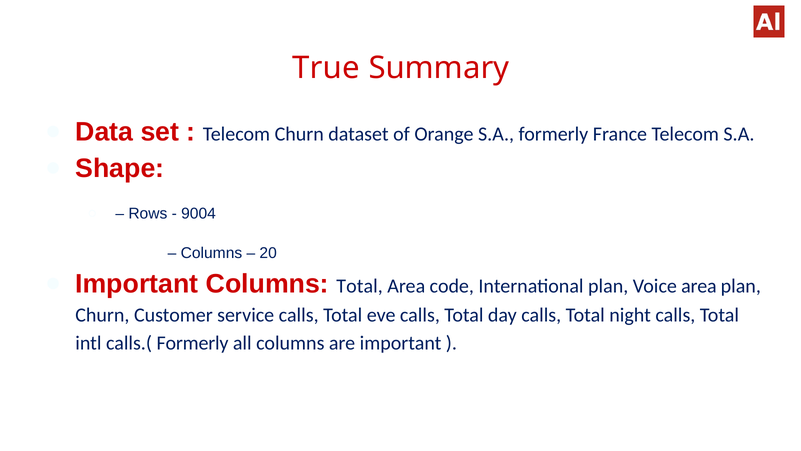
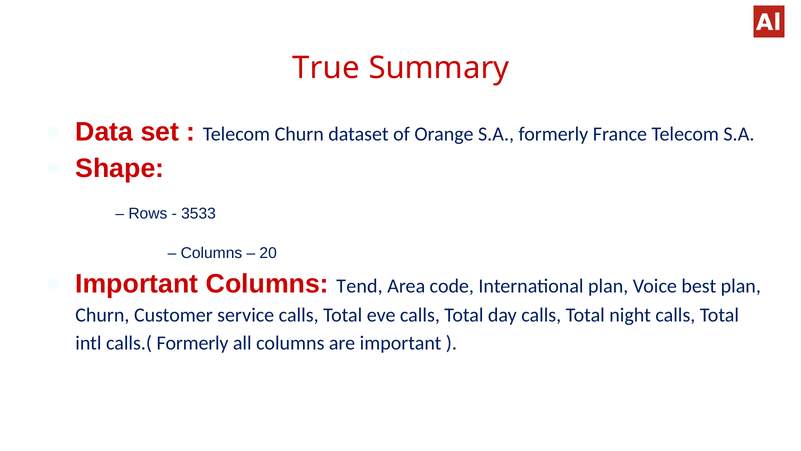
9004: 9004 -> 3533
Columns Total: Total -> Tend
Voice area: area -> best
